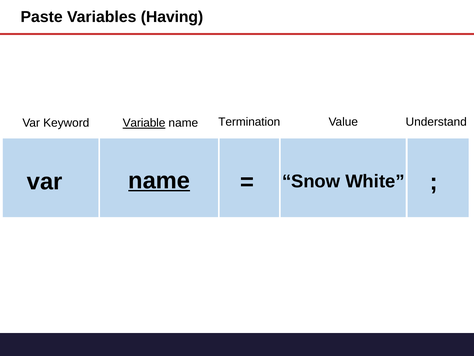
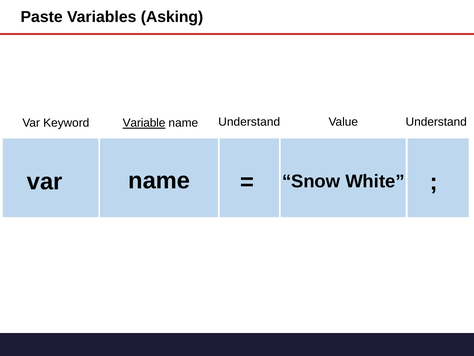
Having: Having -> Asking
name Termination: Termination -> Understand
name at (159, 180) underline: present -> none
